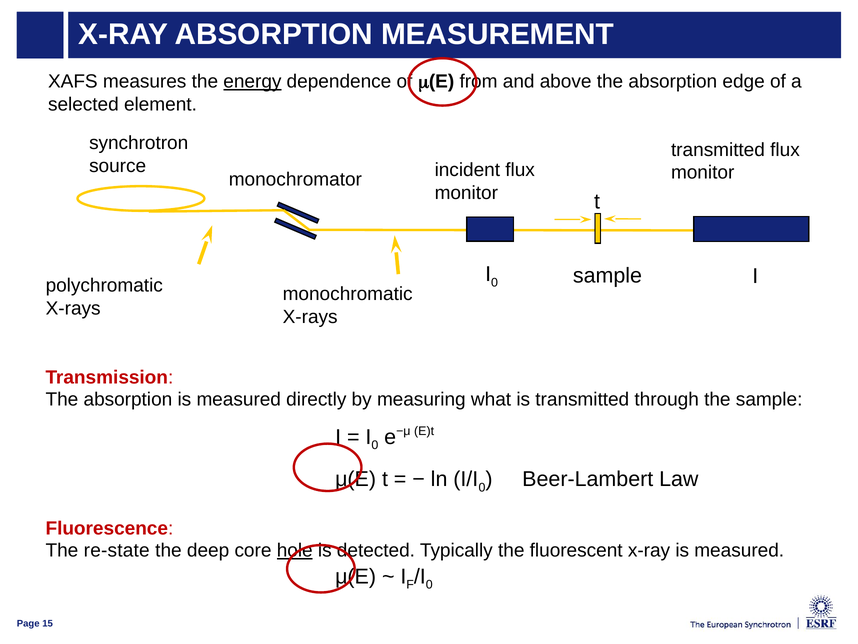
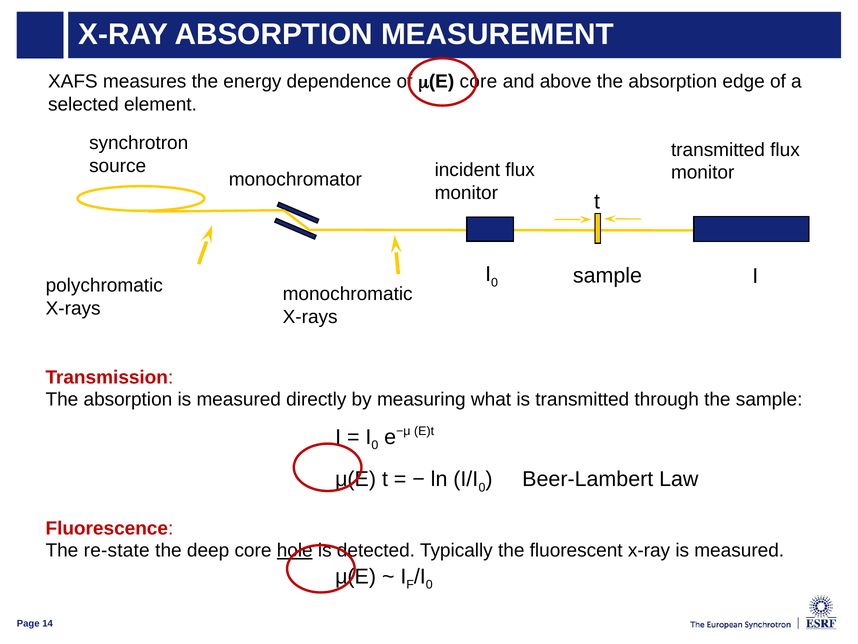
energy underline: present -> none
from at (479, 81): from -> core
15: 15 -> 14
